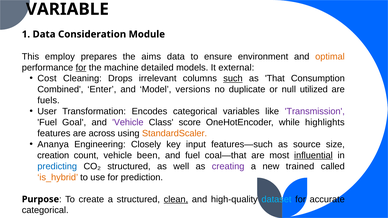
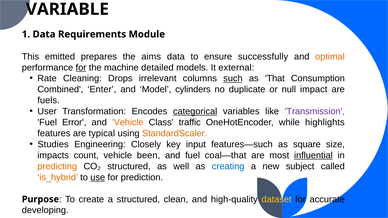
Consideration: Consideration -> Requirements
employ: employ -> emitted
environment: environment -> successfully
Cost: Cost -> Rate
versions: versions -> cylinders
utilized: utilized -> impact
categorical at (195, 112) underline: none -> present
Goal: Goal -> Error
Vehicle at (128, 123) colour: purple -> orange
score: score -> traffic
across: across -> typical
Ananya: Ananya -> Studies
source: source -> square
creation: creation -> impacts
predicting colour: blue -> orange
creating colour: purple -> blue
trained: trained -> subject
use underline: none -> present
clean underline: present -> none
dataset colour: light blue -> yellow
categorical at (45, 210): categorical -> developing
